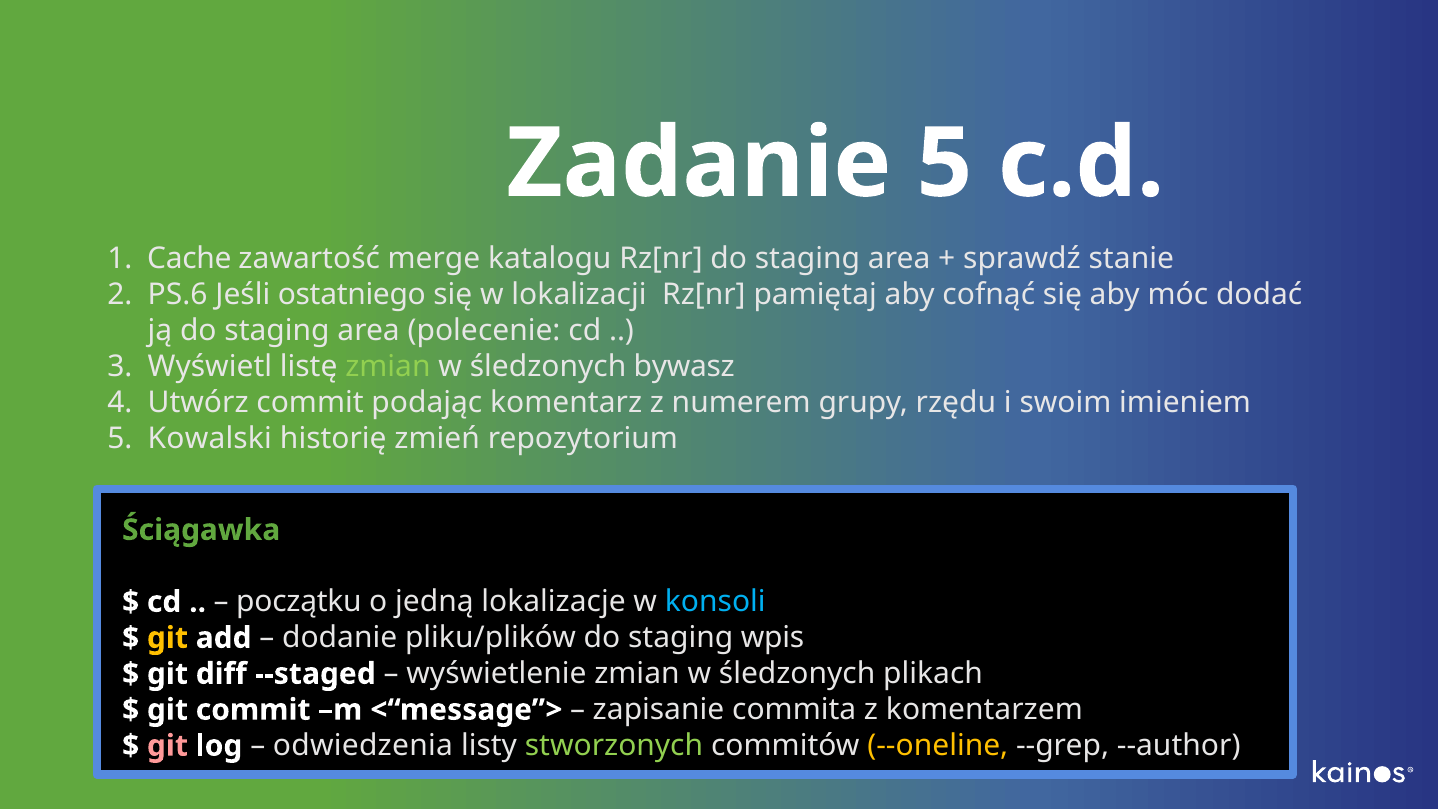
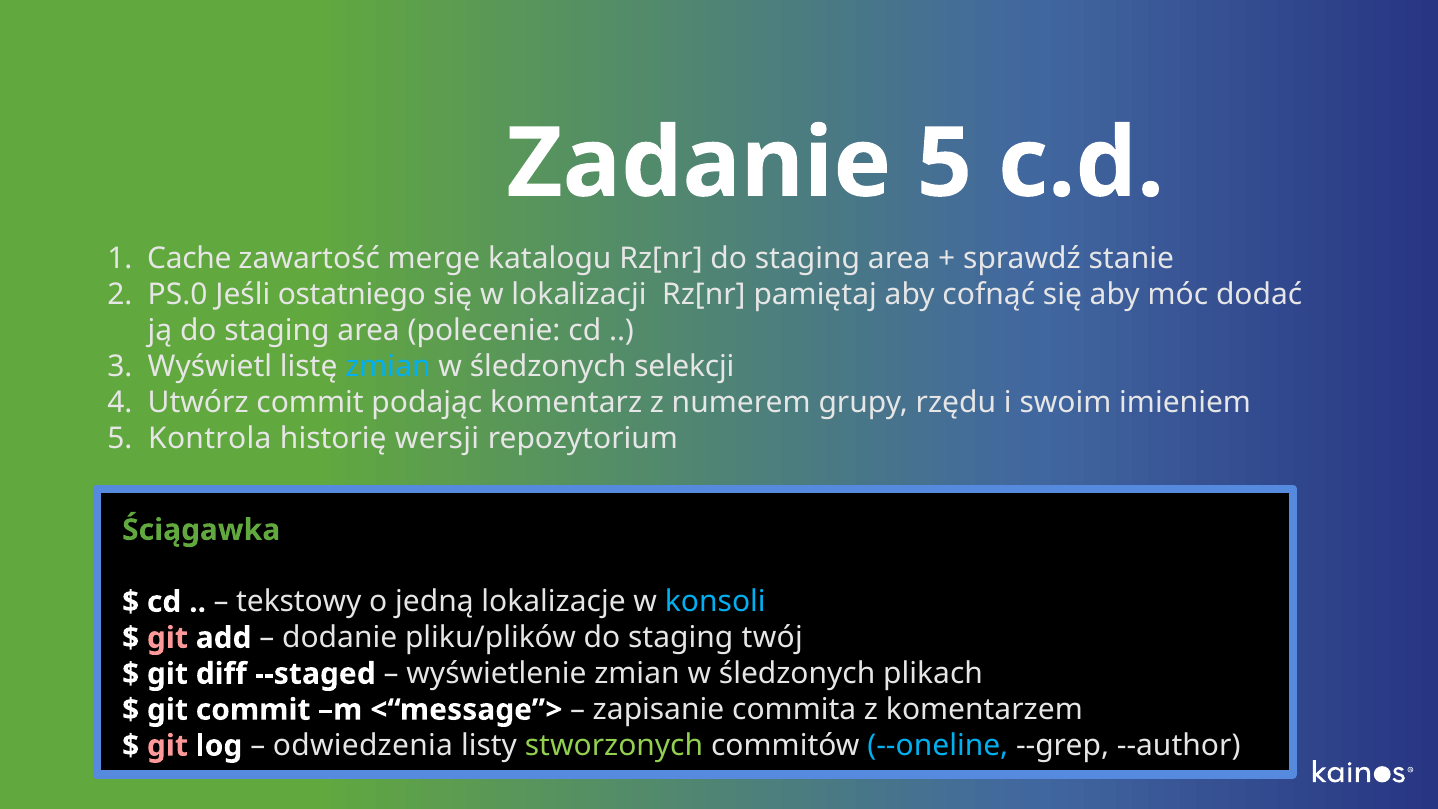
PS.6: PS.6 -> PS.0
zmian at (388, 366) colour: light green -> light blue
bywasz: bywasz -> selekcji
Kowalski: Kowalski -> Kontrola
zmień: zmień -> wersji
początku: początku -> tekstowy
git at (167, 638) colour: yellow -> pink
wpis: wpis -> twój
--oneline colour: yellow -> light blue
